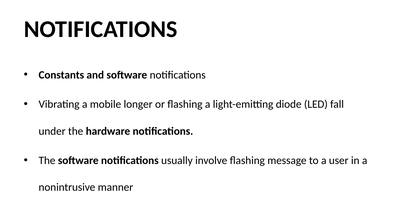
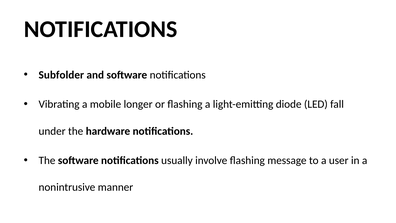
Constants: Constants -> Subfolder
